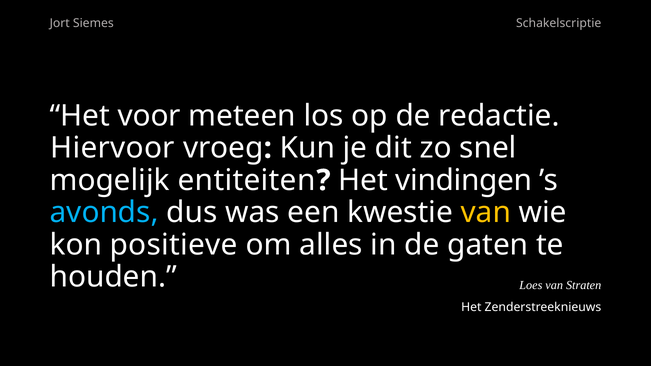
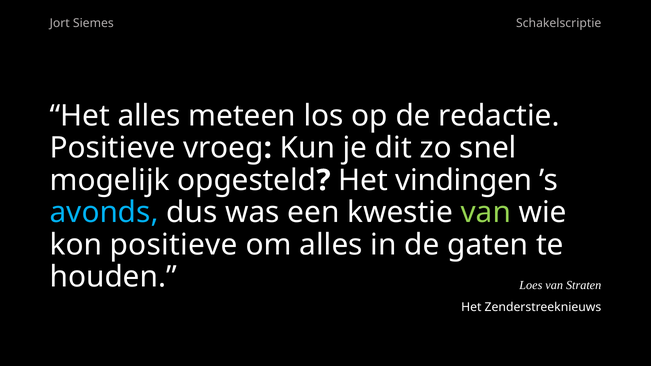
Het voor: voor -> alles
Hiervoor at (112, 148): Hiervoor -> Positieve
entiteiten: entiteiten -> opgesteld
van at (486, 213) colour: yellow -> light green
